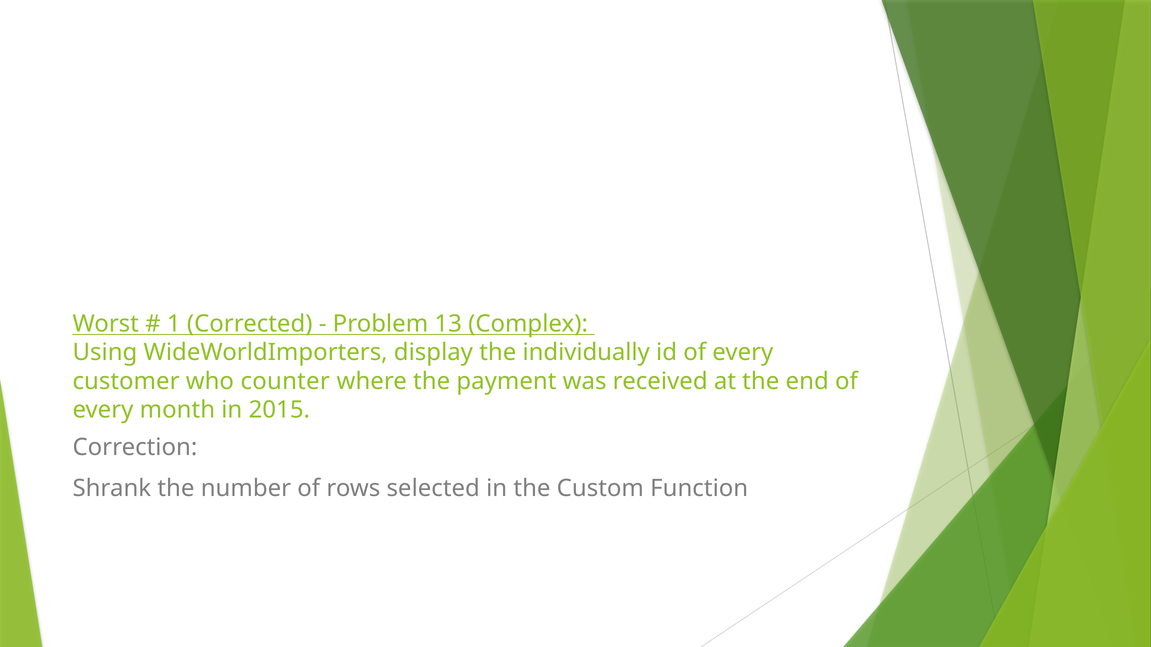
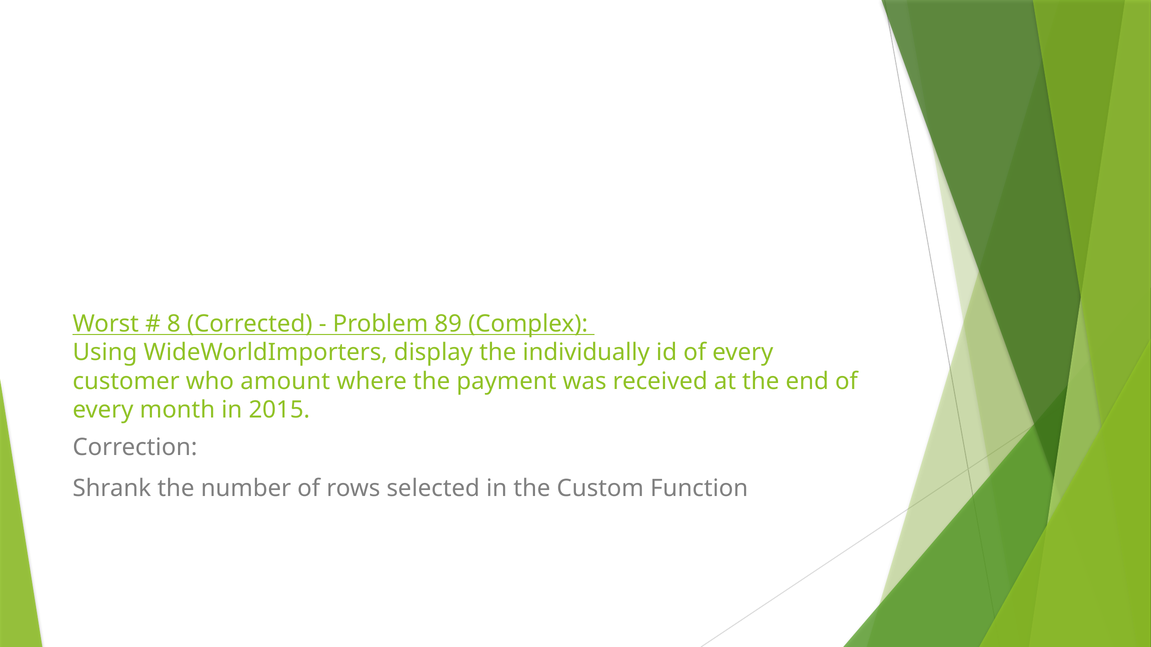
1: 1 -> 8
13: 13 -> 89
counter: counter -> amount
